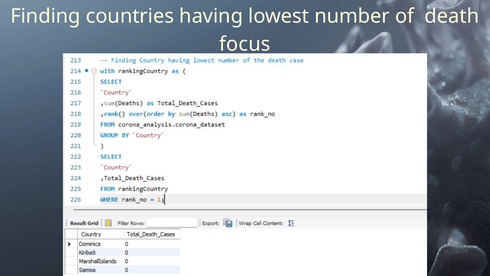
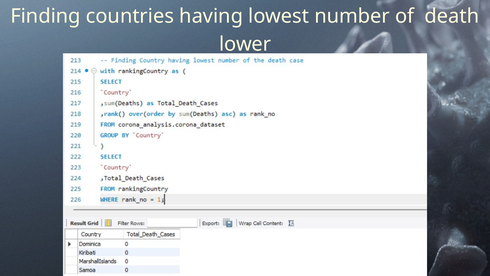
focus: focus -> lower
